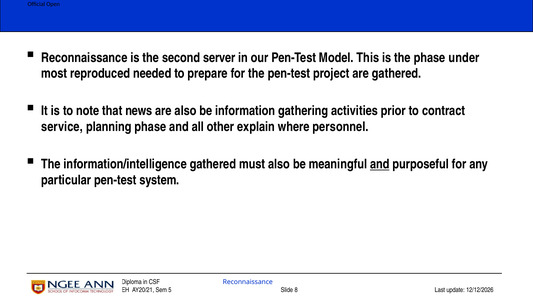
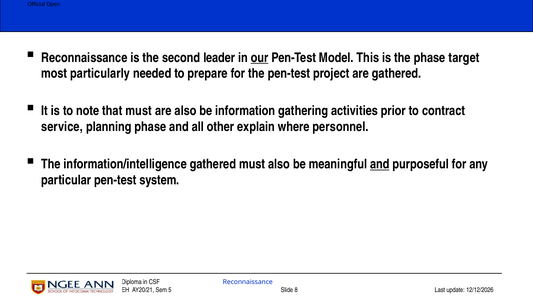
server: server -> leader
our underline: none -> present
under: under -> target
reproduced: reproduced -> particularly
that news: news -> must
